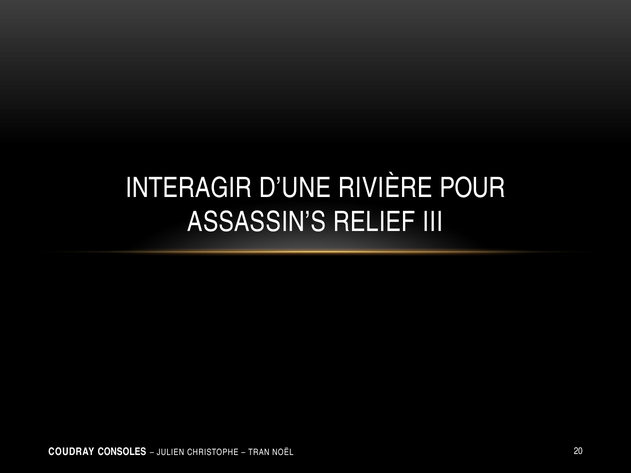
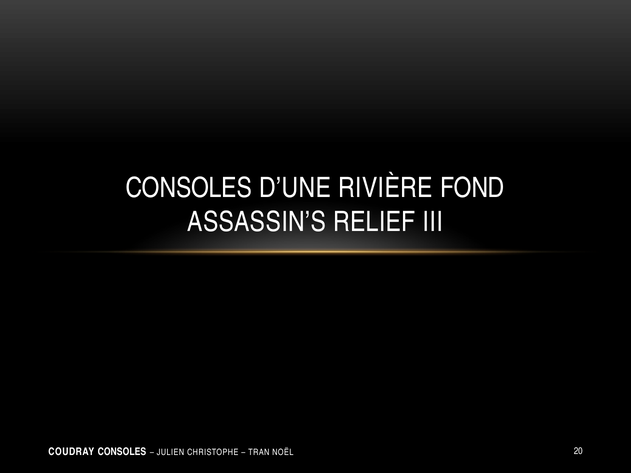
INTERAGIR at (189, 188): INTERAGIR -> CONSOLES
POUR: POUR -> FOND
